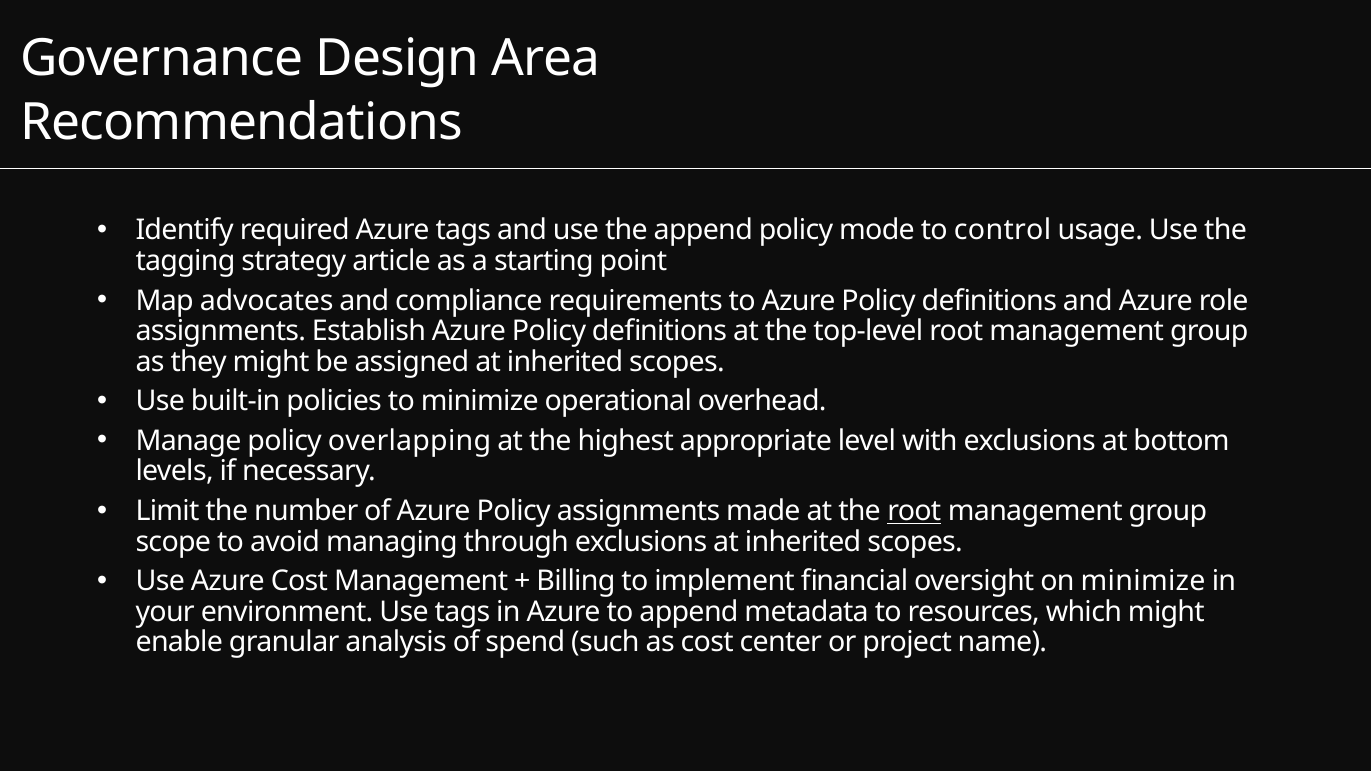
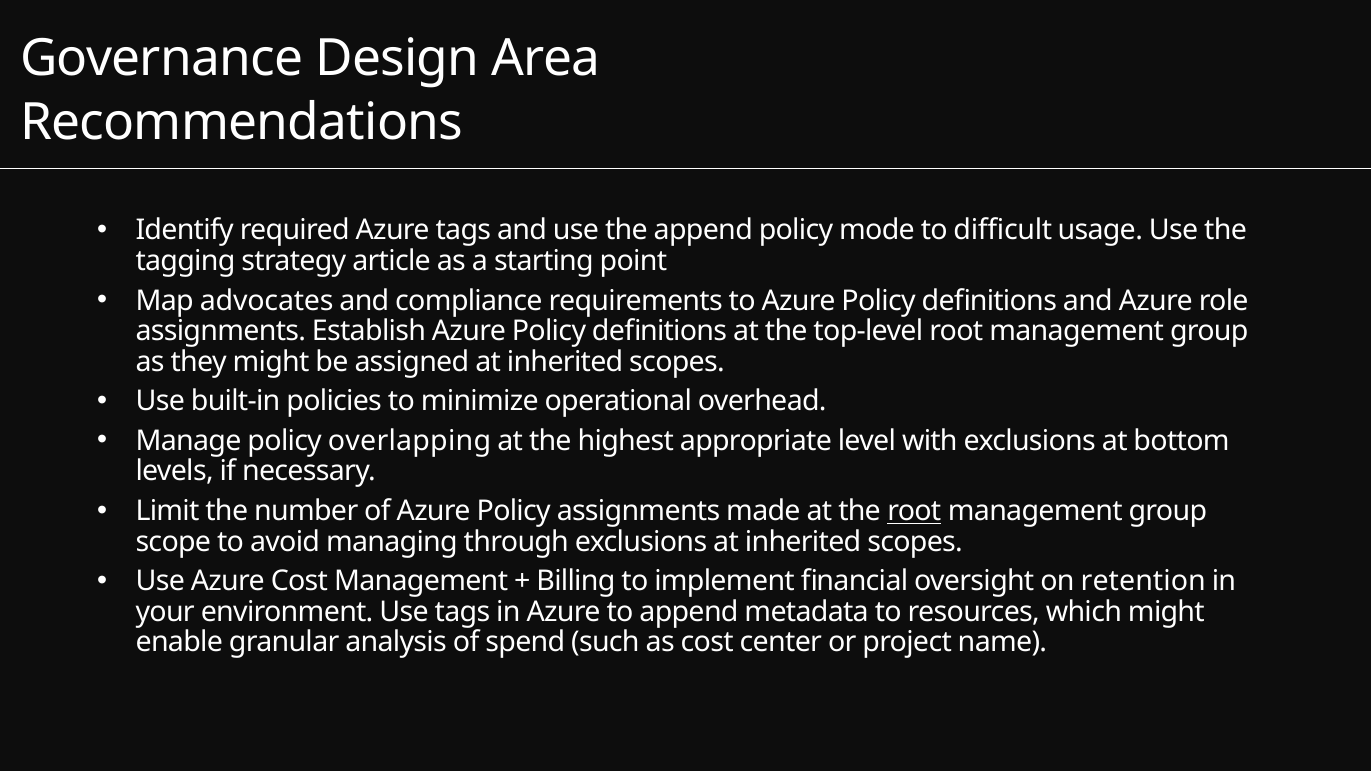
control: control -> difficult
on minimize: minimize -> retention
